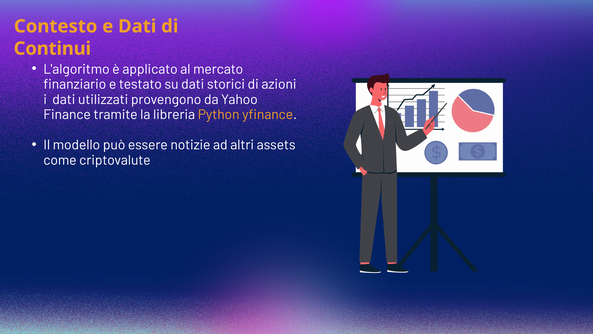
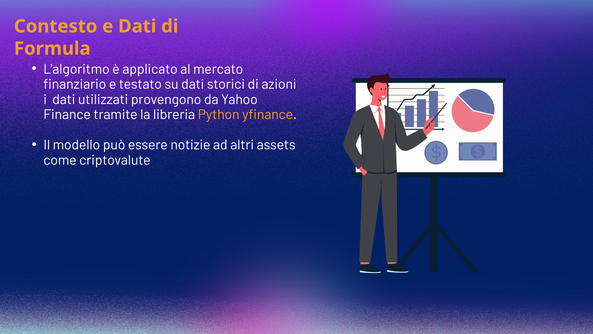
Continui: Continui -> Formula
